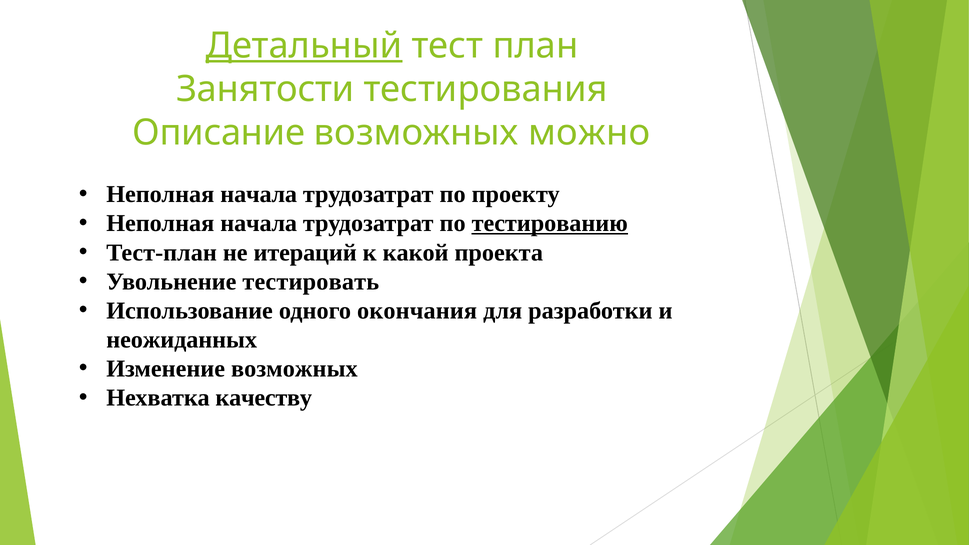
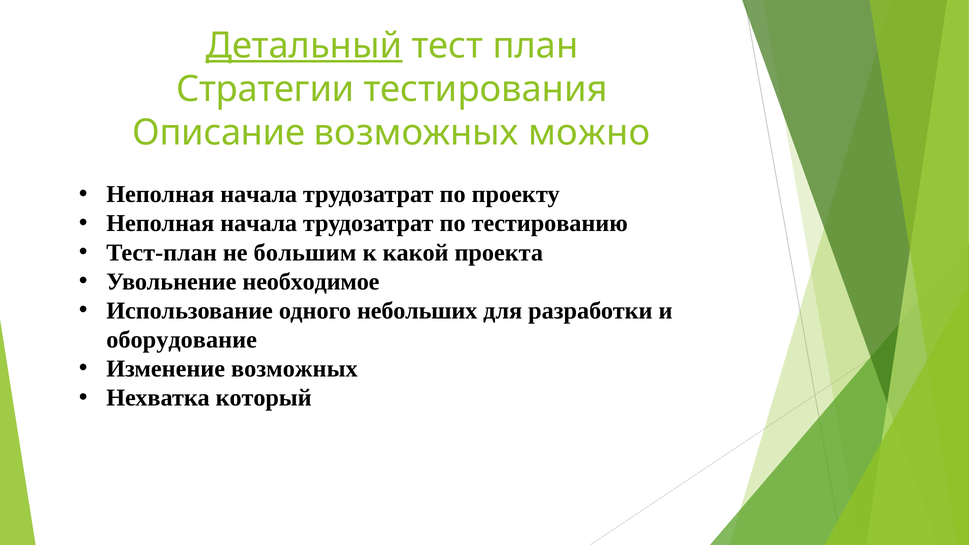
Занятости: Занятости -> Стратегии
тестированию underline: present -> none
итераций: итераций -> большим
тестировать: тестировать -> необходимое
окончания: окончания -> небольших
неожиданных: неожиданных -> оборудование
качеству: качеству -> который
